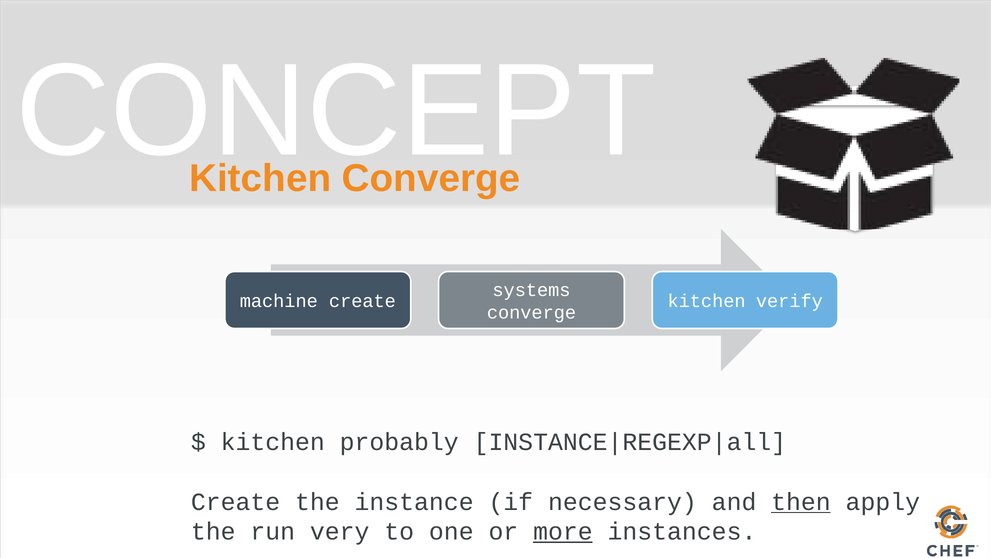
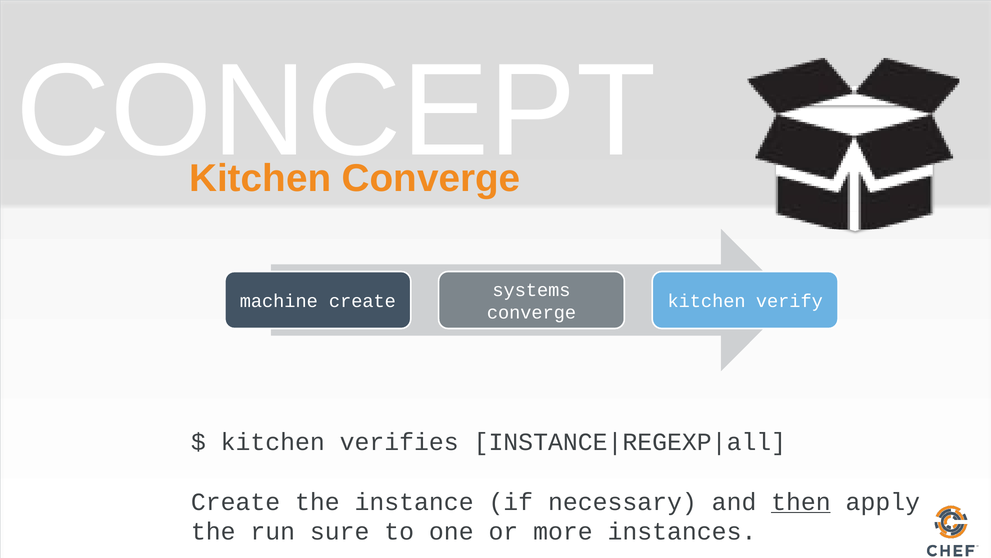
probably: probably -> verifies
very: very -> sure
more underline: present -> none
